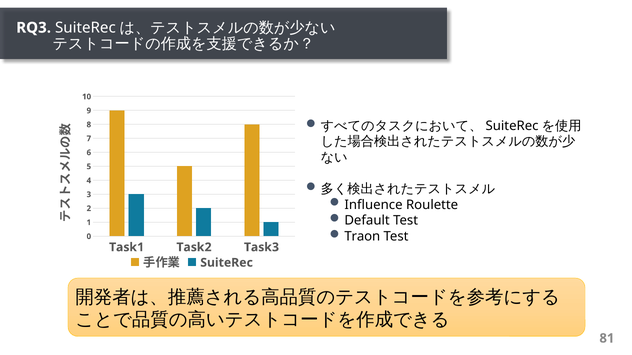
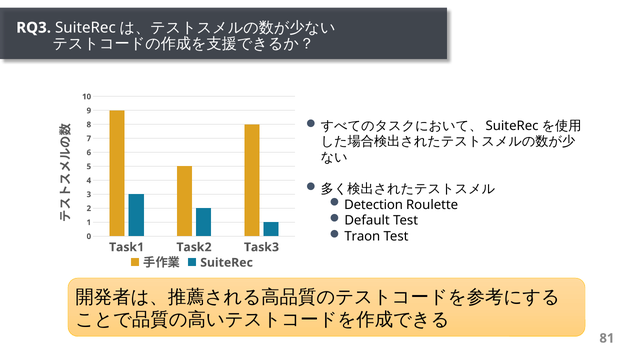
Inﬂuence: Inﬂuence -> Detection
